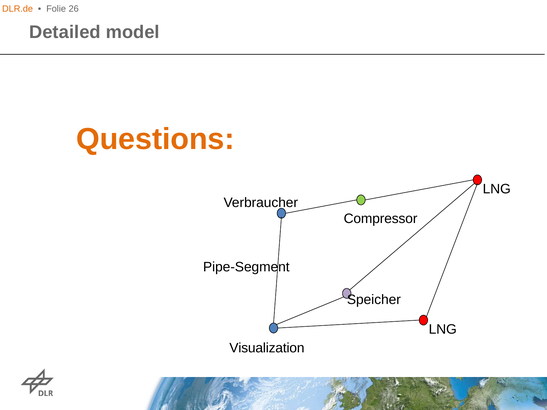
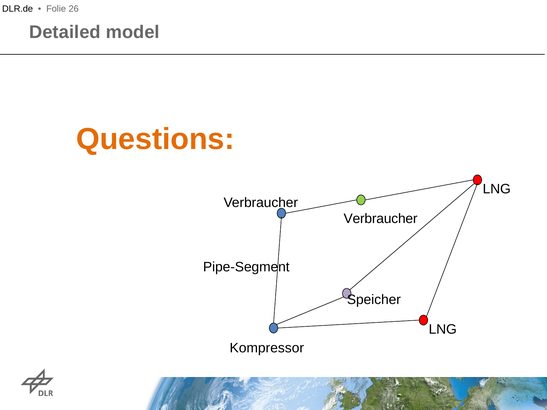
DLR.de colour: orange -> black
Compressor at (381, 219): Compressor -> Verbraucher
Visualization: Visualization -> Kompressor
